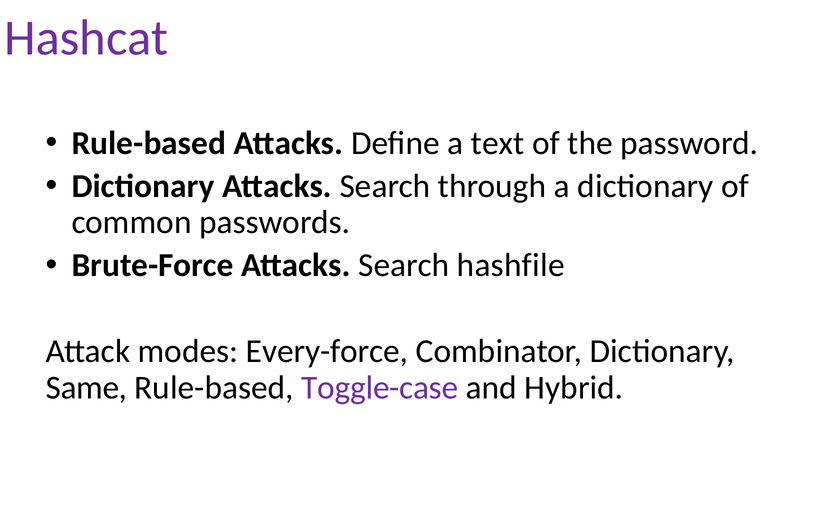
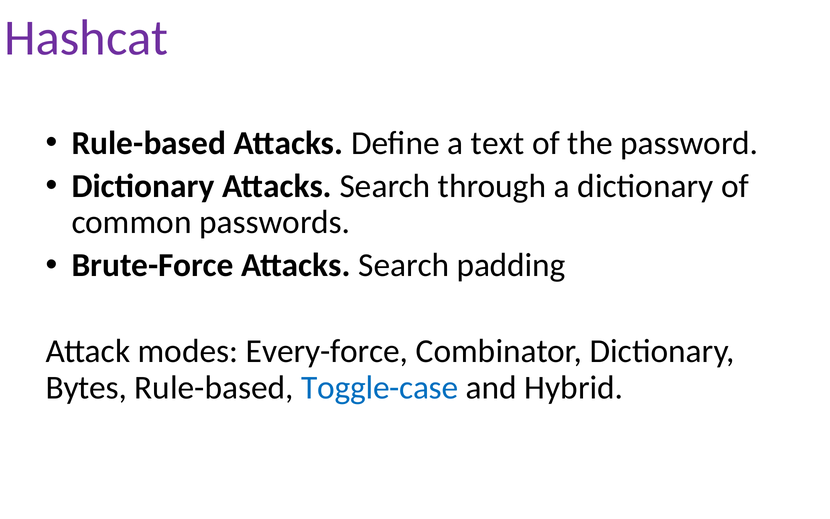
hashfile: hashfile -> padding
Same: Same -> Bytes
Toggle-case colour: purple -> blue
